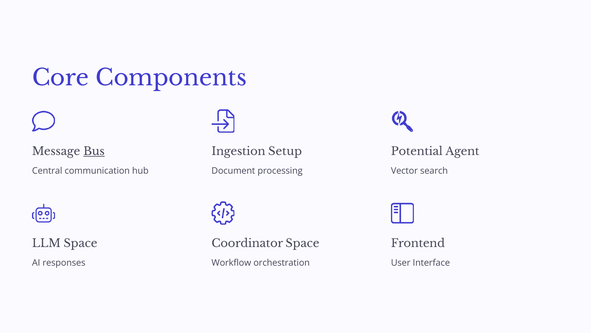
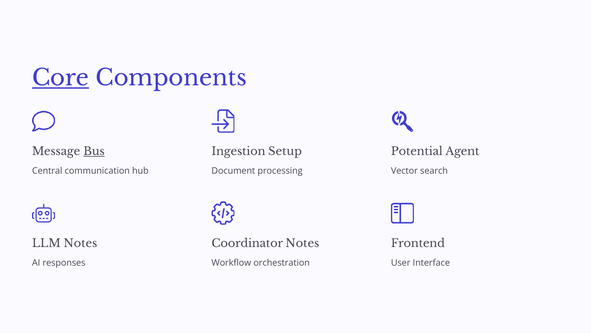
Core underline: none -> present
LLM Space: Space -> Notes
Coordinator Space: Space -> Notes
